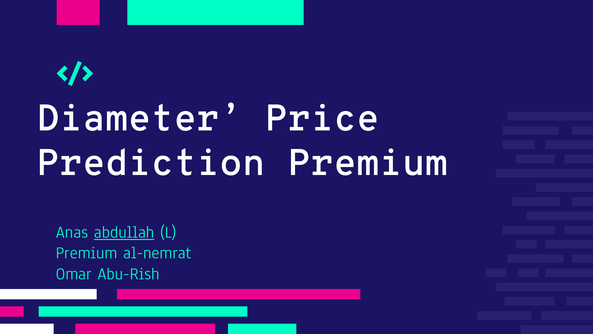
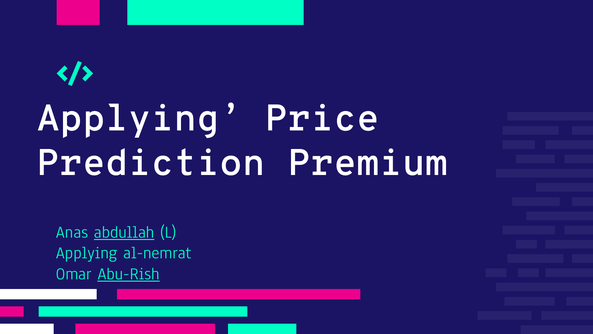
Diameter at (140, 118): Diameter -> Applying
Premium at (87, 253): Premium -> Applying
Abu-Rish underline: none -> present
